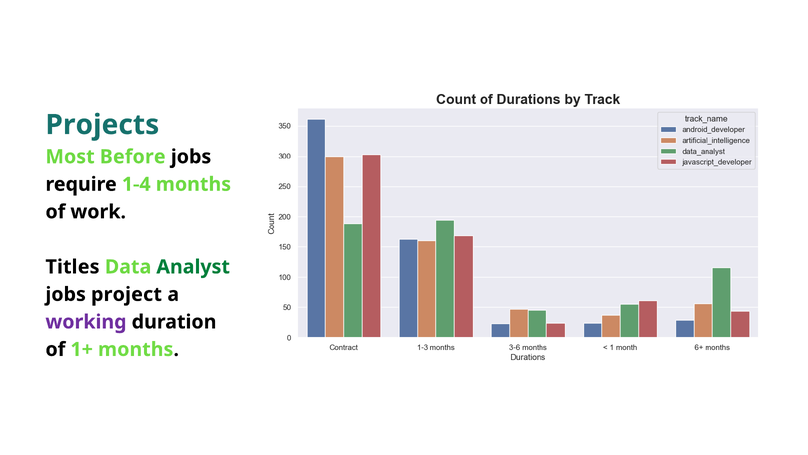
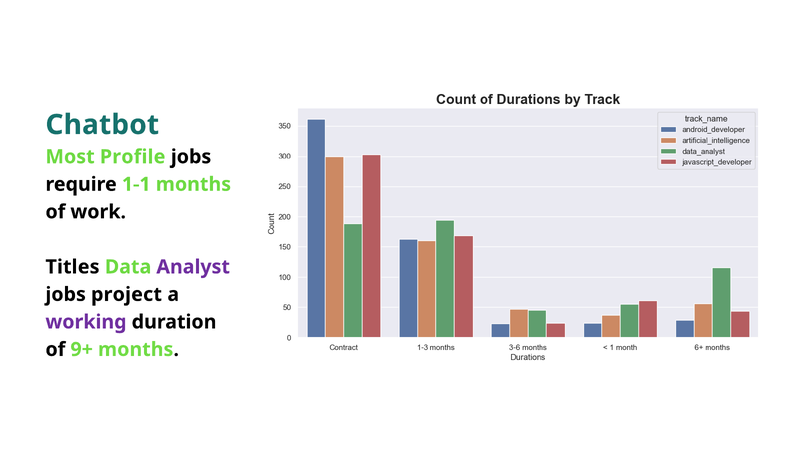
Projects: Projects -> Chatbot
Before: Before -> Profile
1-4: 1-4 -> 1-1
Analyst colour: green -> purple
1+: 1+ -> 9+
